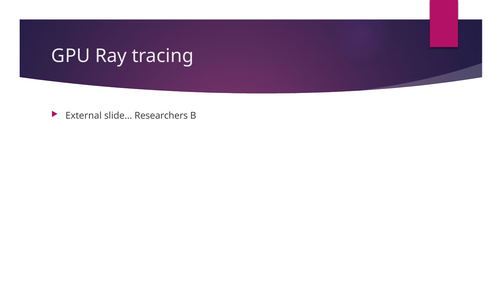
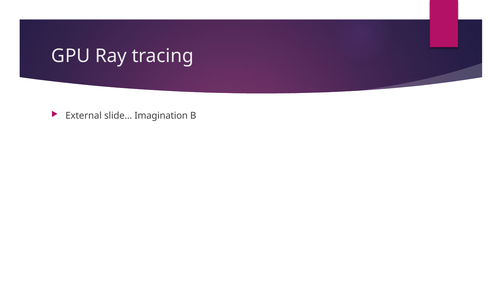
Researchers: Researchers -> Imagination
